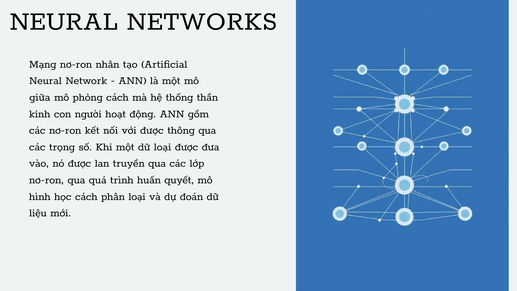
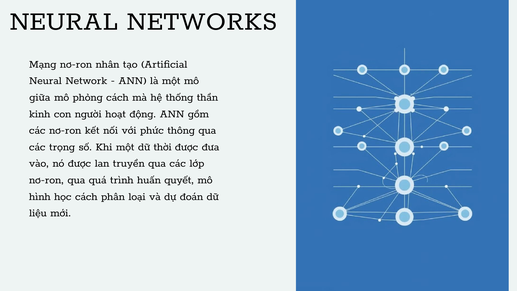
với được: được -> phức
dữ loại: loại -> thời
